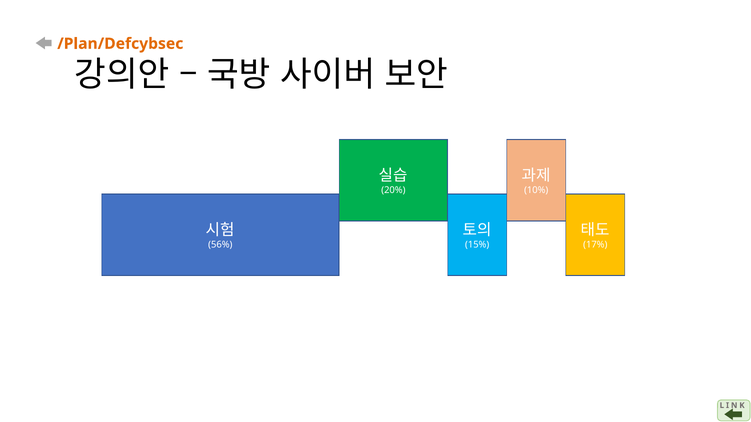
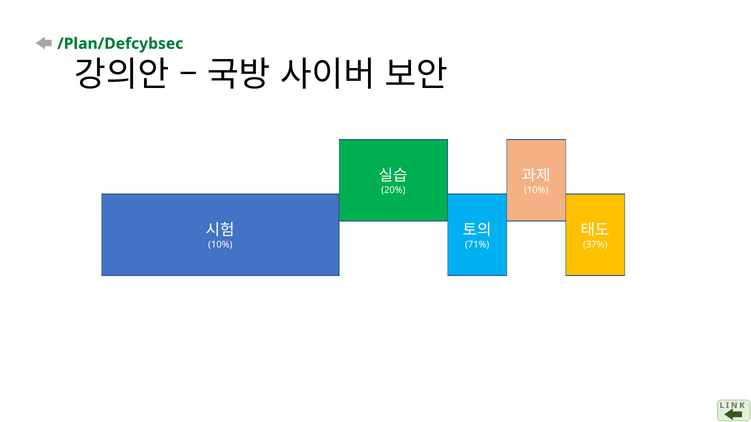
/Plan/Defcybsec colour: orange -> green
56% at (220, 245): 56% -> 10%
15%: 15% -> 71%
17%: 17% -> 37%
